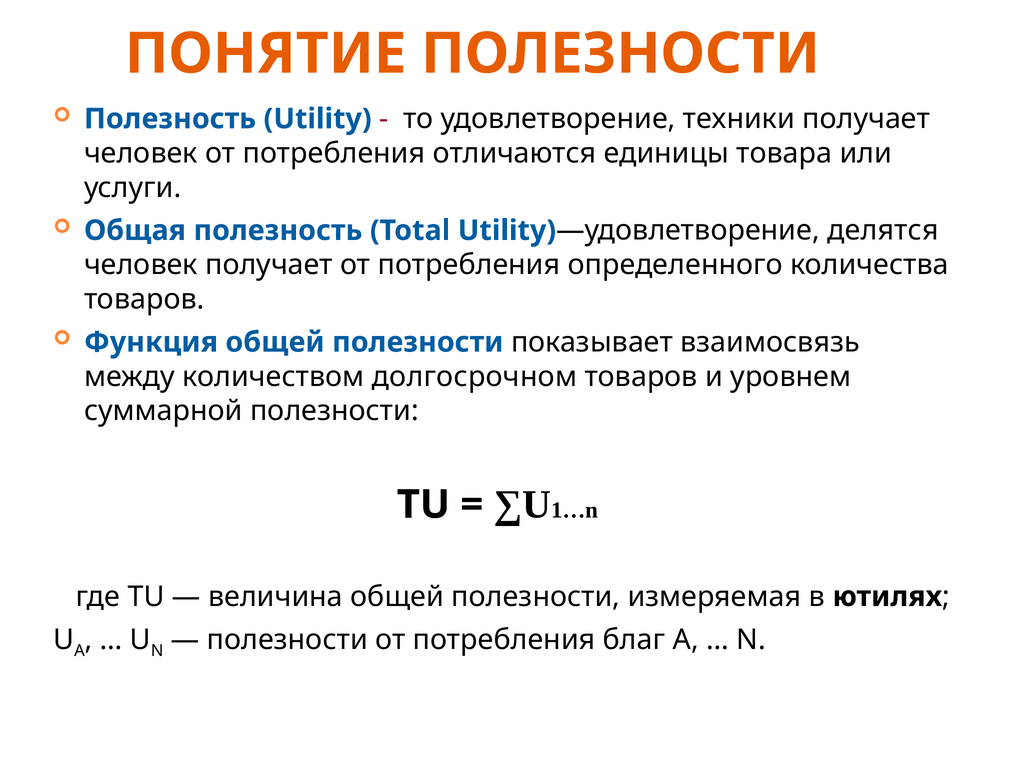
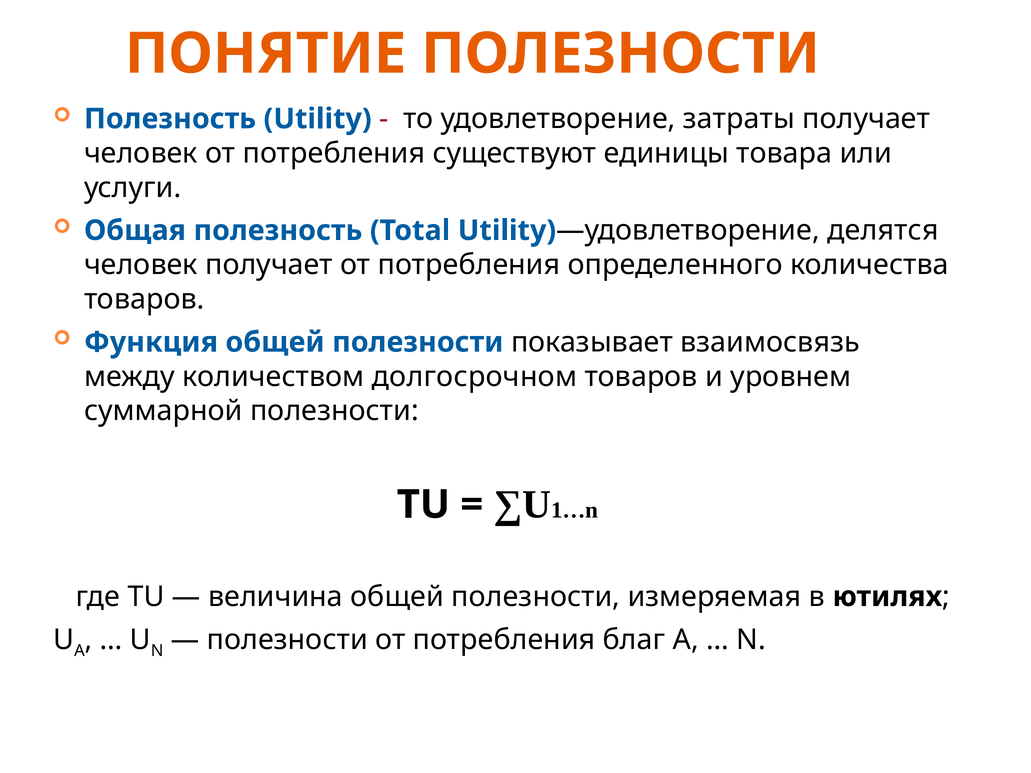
техники: техники -> затраты
отличаются: отличаются -> существуют
